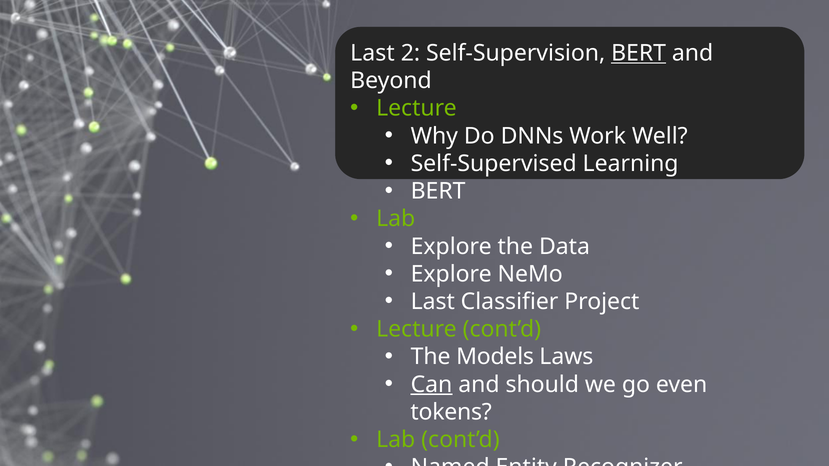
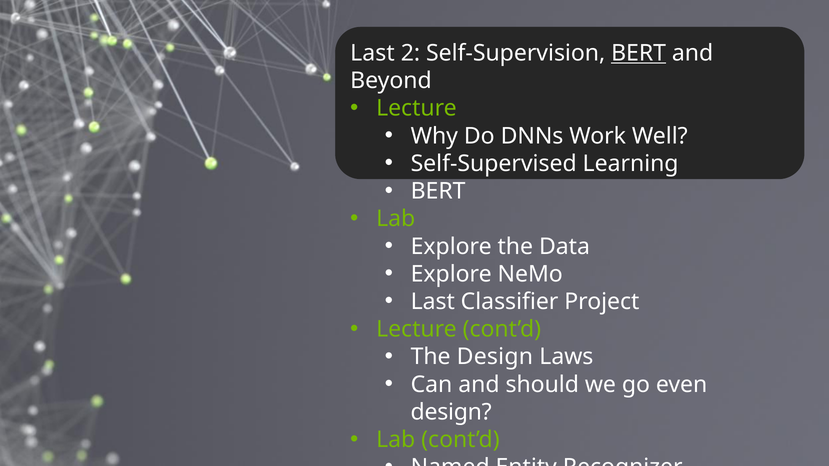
The Models: Models -> Design
Can underline: present -> none
tokens at (451, 412): tokens -> design
